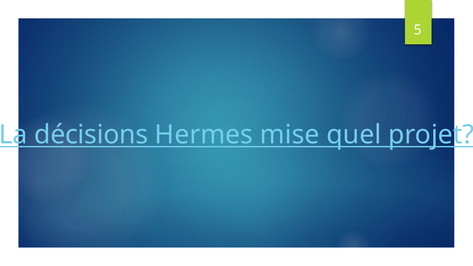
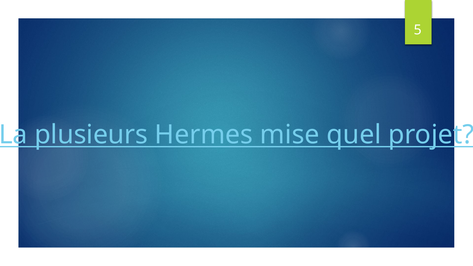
décisions: décisions -> plusieurs
